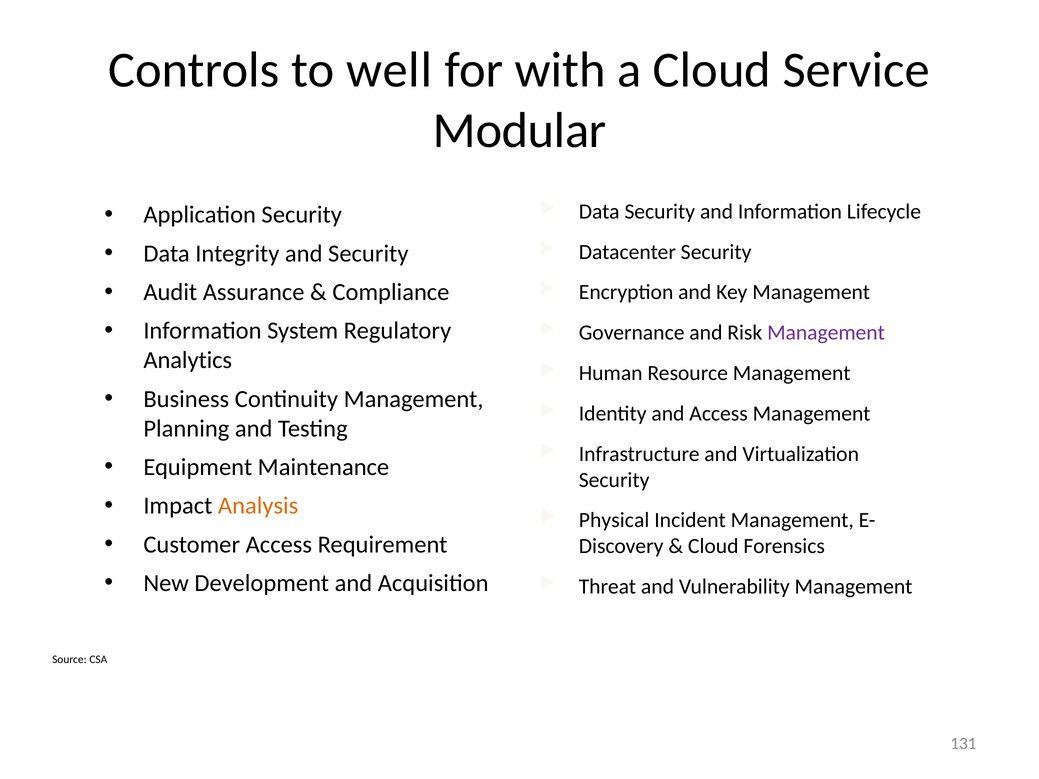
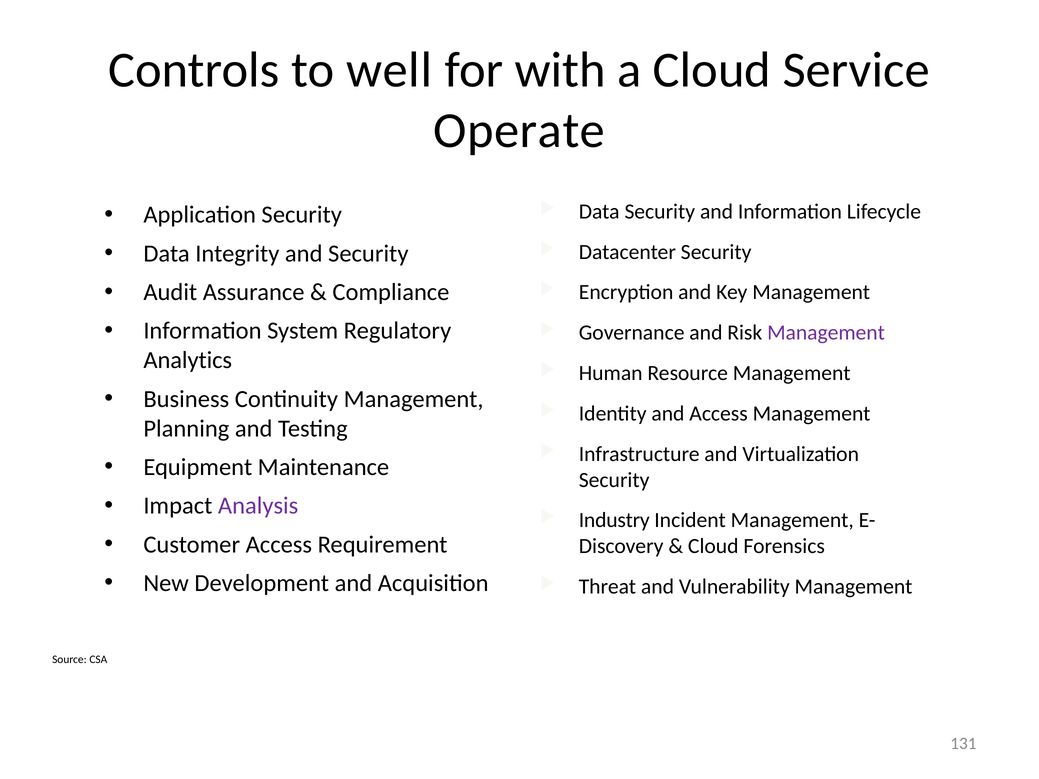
Modular: Modular -> Operate
Analysis colour: orange -> purple
Physical: Physical -> Industry
